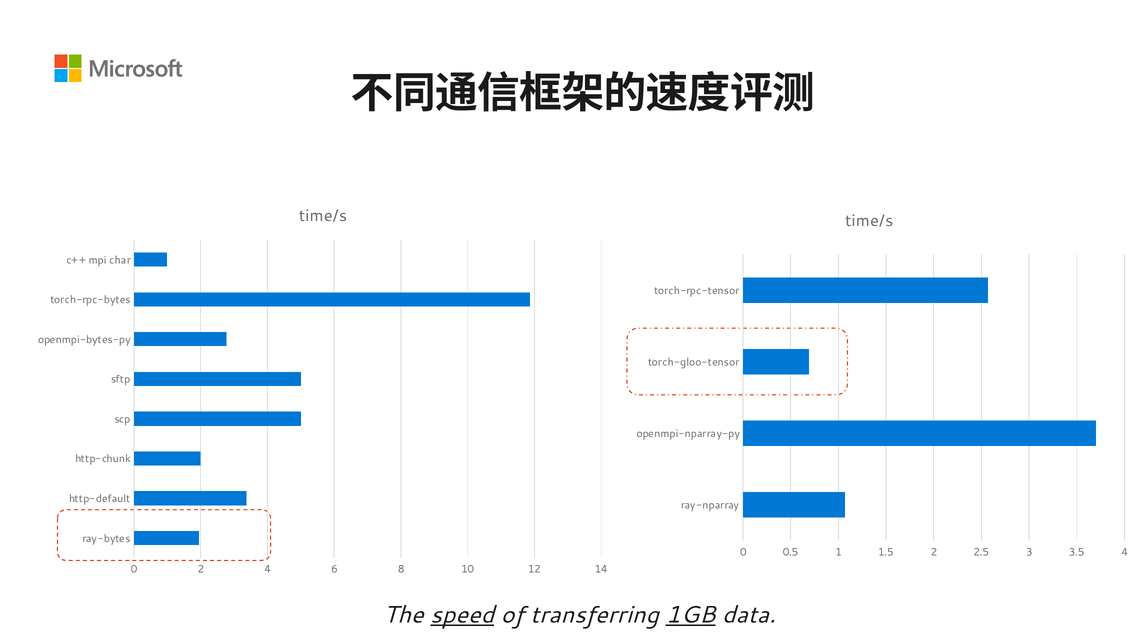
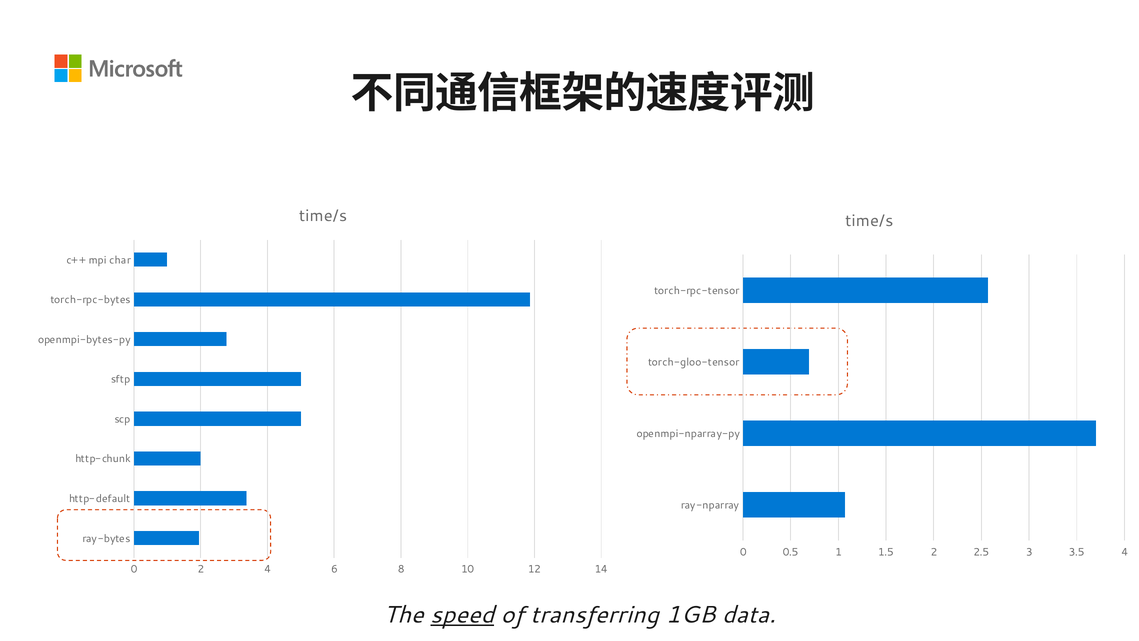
1GB underline: present -> none
